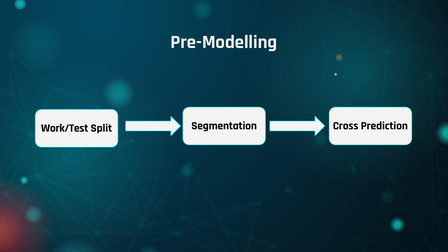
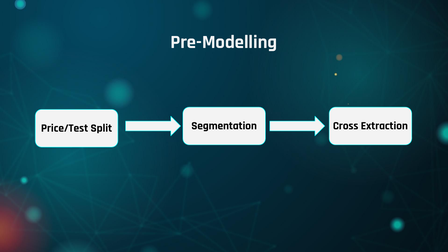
Prediction: Prediction -> Extraction
Work/Test: Work/Test -> Price/Test
